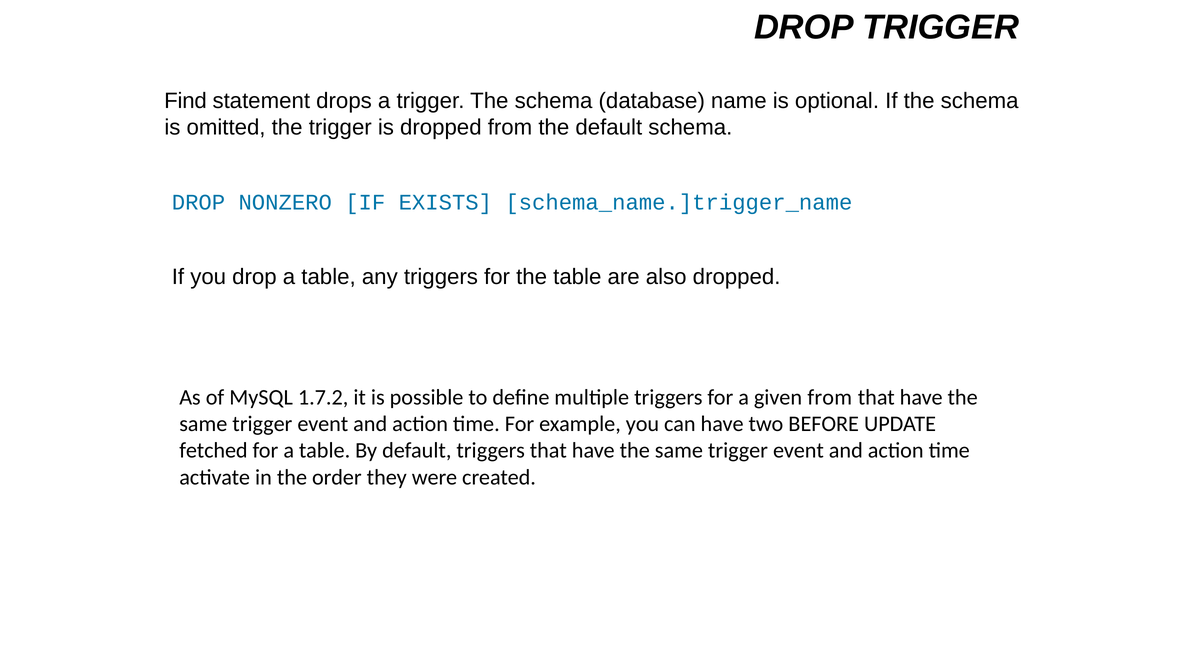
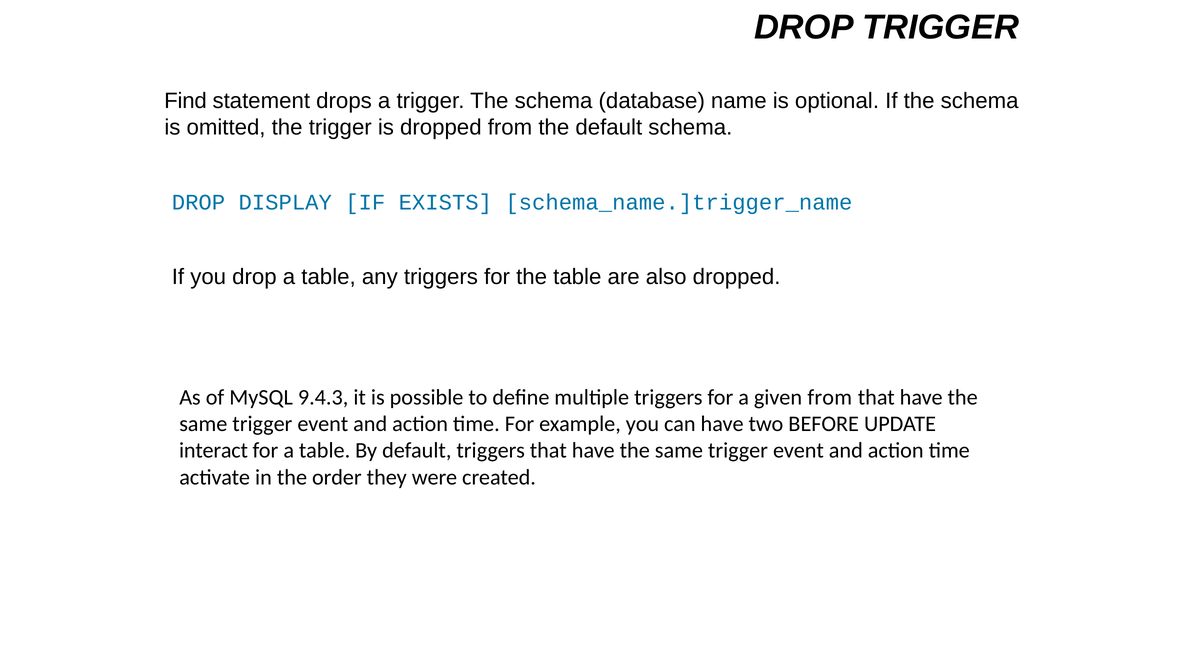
NONZERO: NONZERO -> DISPLAY
1.7.2: 1.7.2 -> 9.4.3
fetched: fetched -> interact
